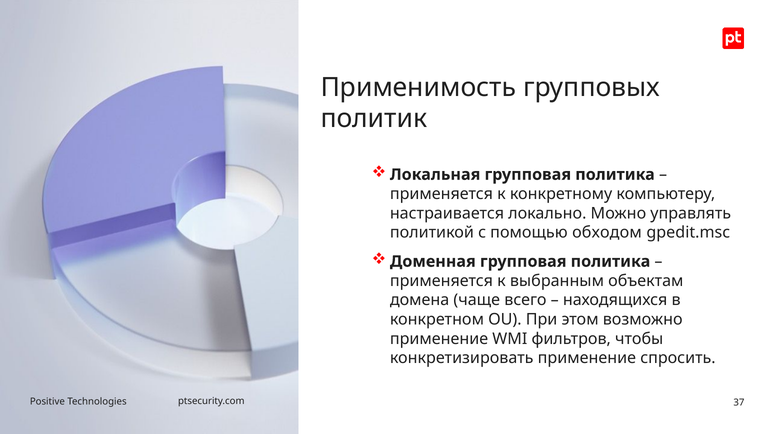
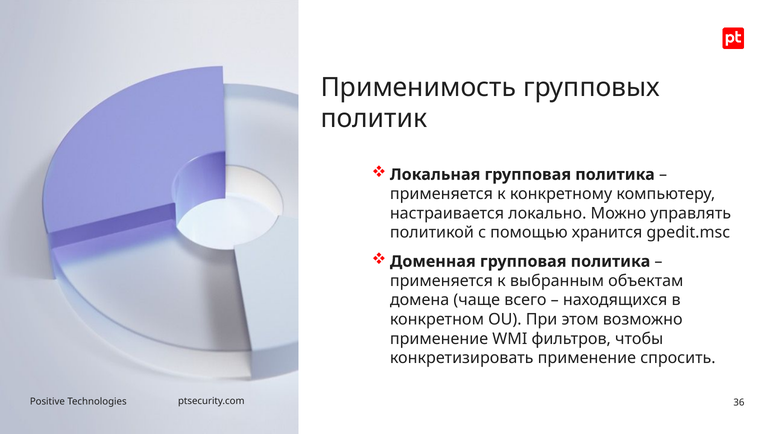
обходом: обходом -> хранится
37: 37 -> 36
